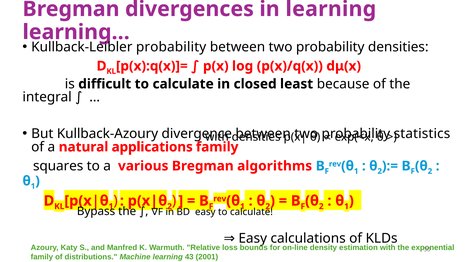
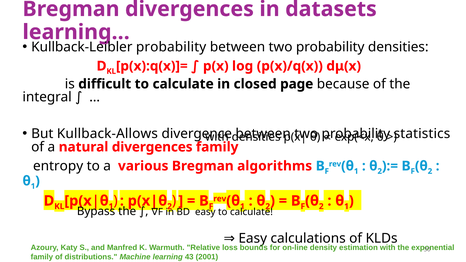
in learning: learning -> datasets
least: least -> page
Kullback-Azoury: Kullback-Azoury -> Kullback-Allows
natural applications: applications -> divergences
squares: squares -> entropy
